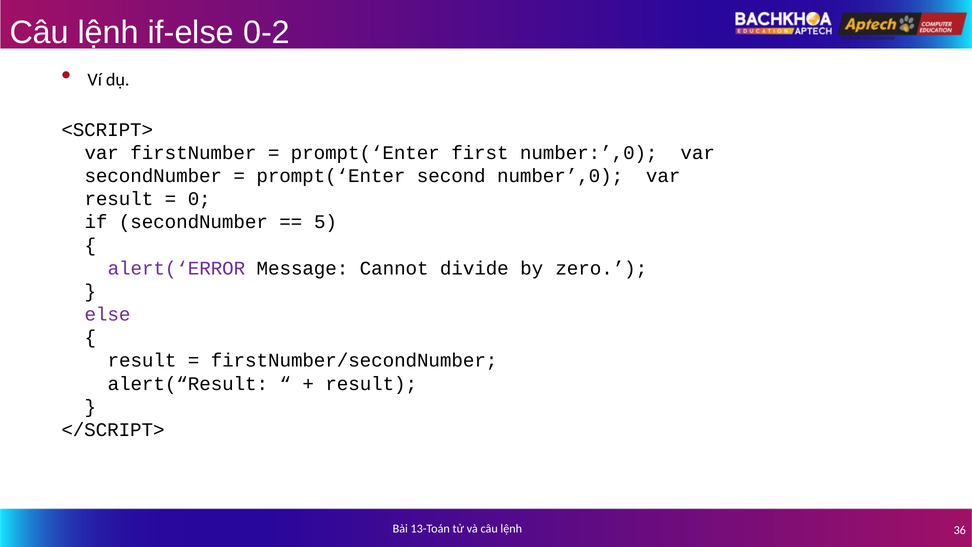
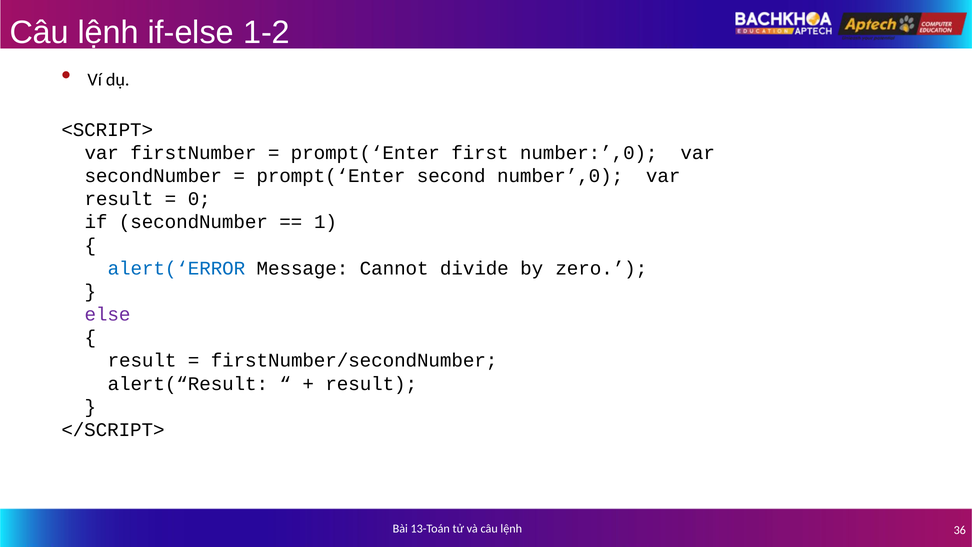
0-2: 0-2 -> 1-2
5: 5 -> 1
alert(‘ERROR colour: purple -> blue
